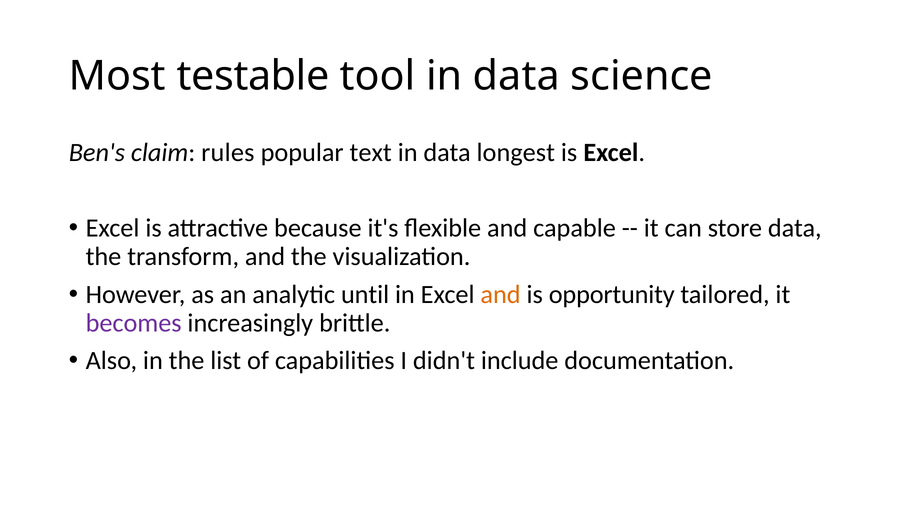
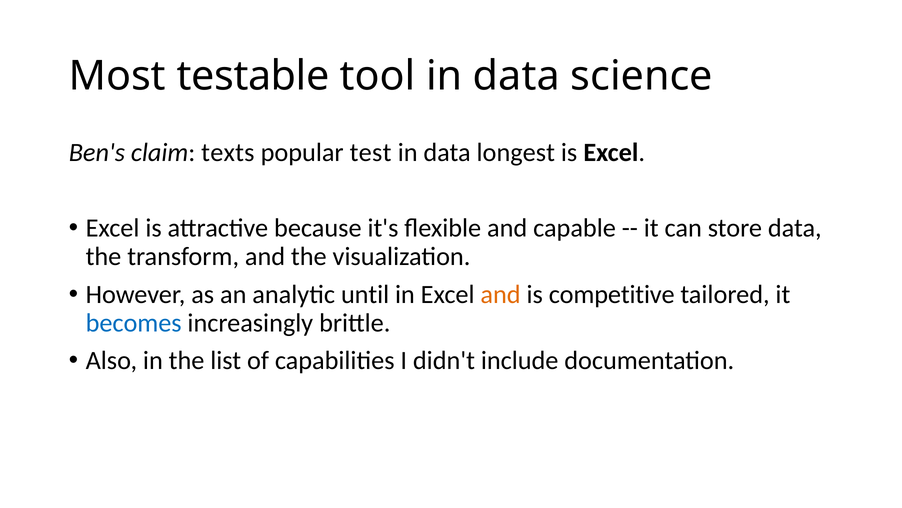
rules: rules -> texts
text: text -> test
opportunity: opportunity -> competitive
becomes colour: purple -> blue
